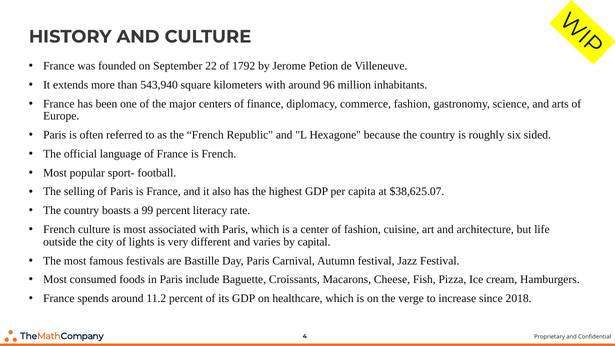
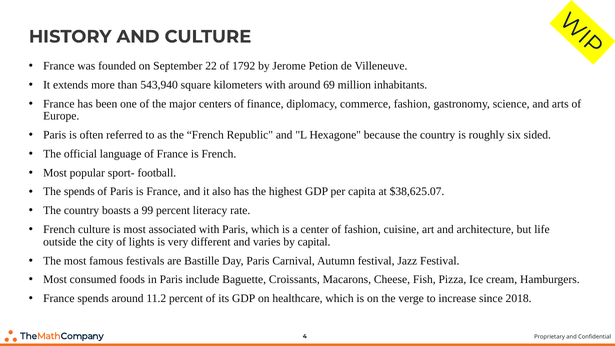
96: 96 -> 69
The selling: selling -> spends
